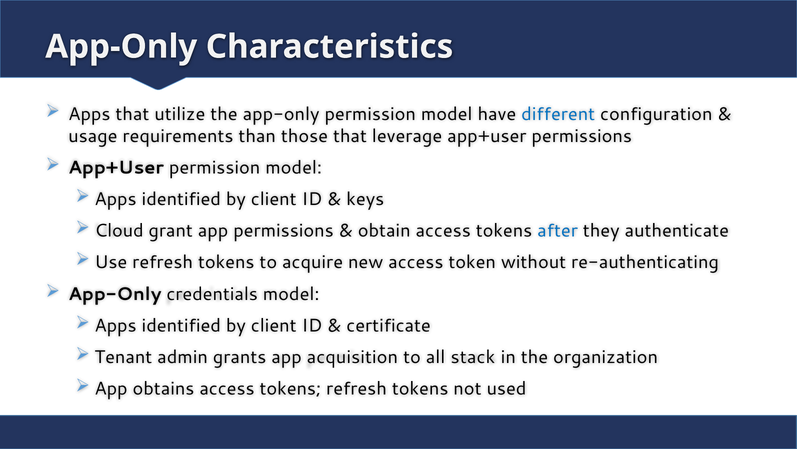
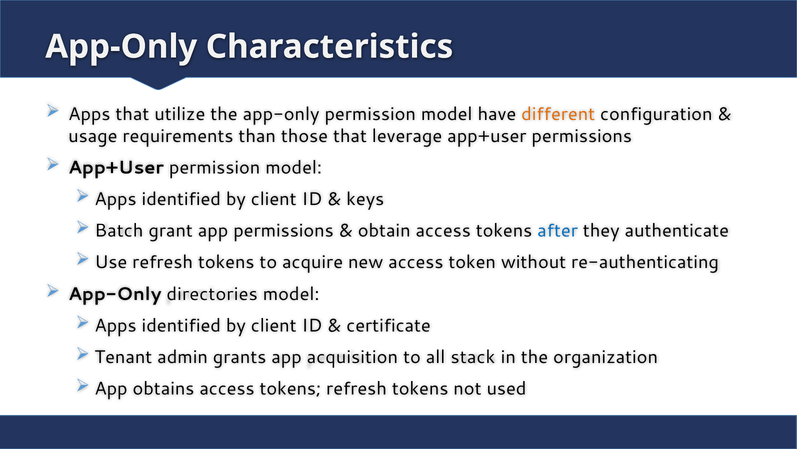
different colour: blue -> orange
Cloud: Cloud -> Batch
credentials: credentials -> directories
